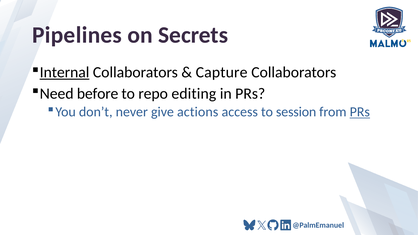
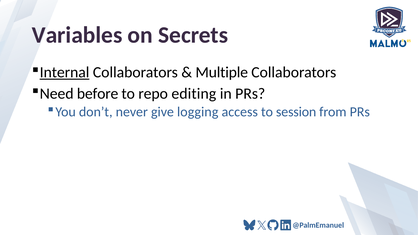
Pipelines: Pipelines -> Variables
Capture: Capture -> Multiple
actions: actions -> logging
PRs at (360, 112) underline: present -> none
